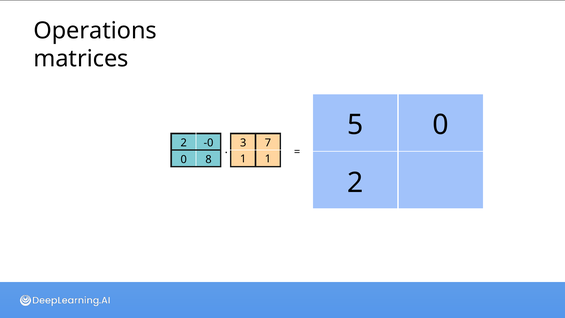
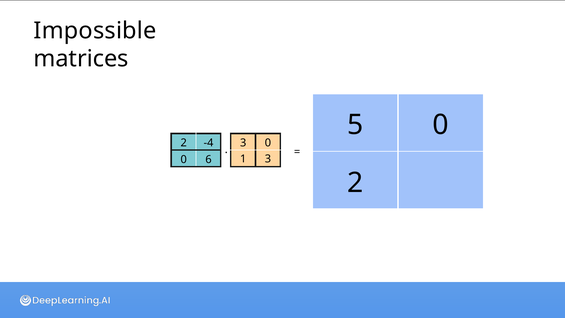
Operations: Operations -> Impossible
-0: -0 -> -4
7 at (268, 143): 7 -> 0
1 at (268, 159): 1 -> 3
8: 8 -> 6
